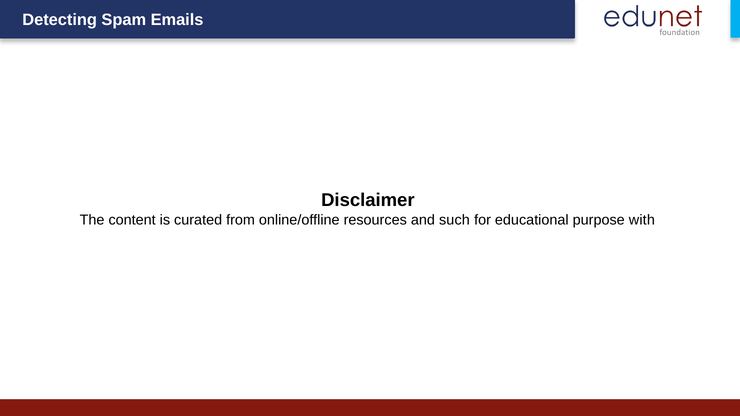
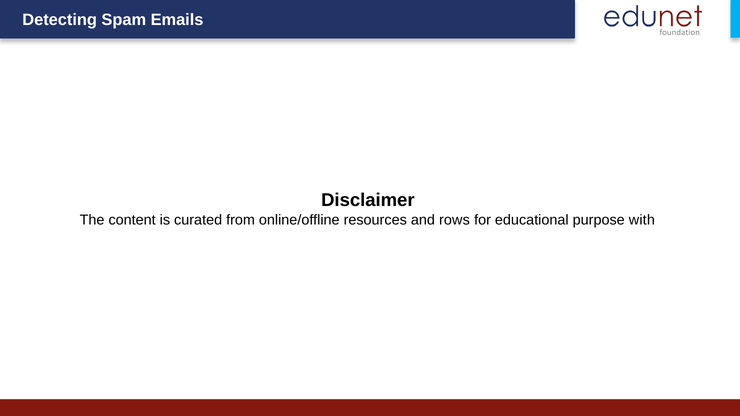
such: such -> rows
